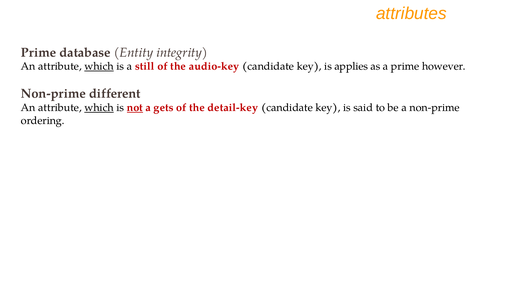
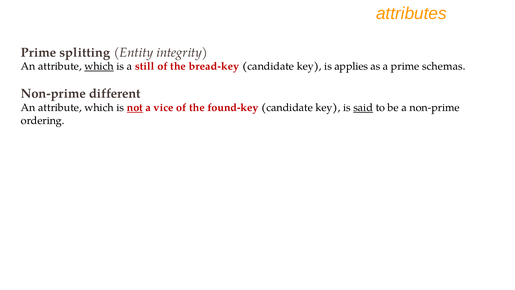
database: database -> splitting
audio-key: audio-key -> bread-key
however: however -> schemas
which at (99, 108) underline: present -> none
gets: gets -> vice
detail-key: detail-key -> found-key
said underline: none -> present
